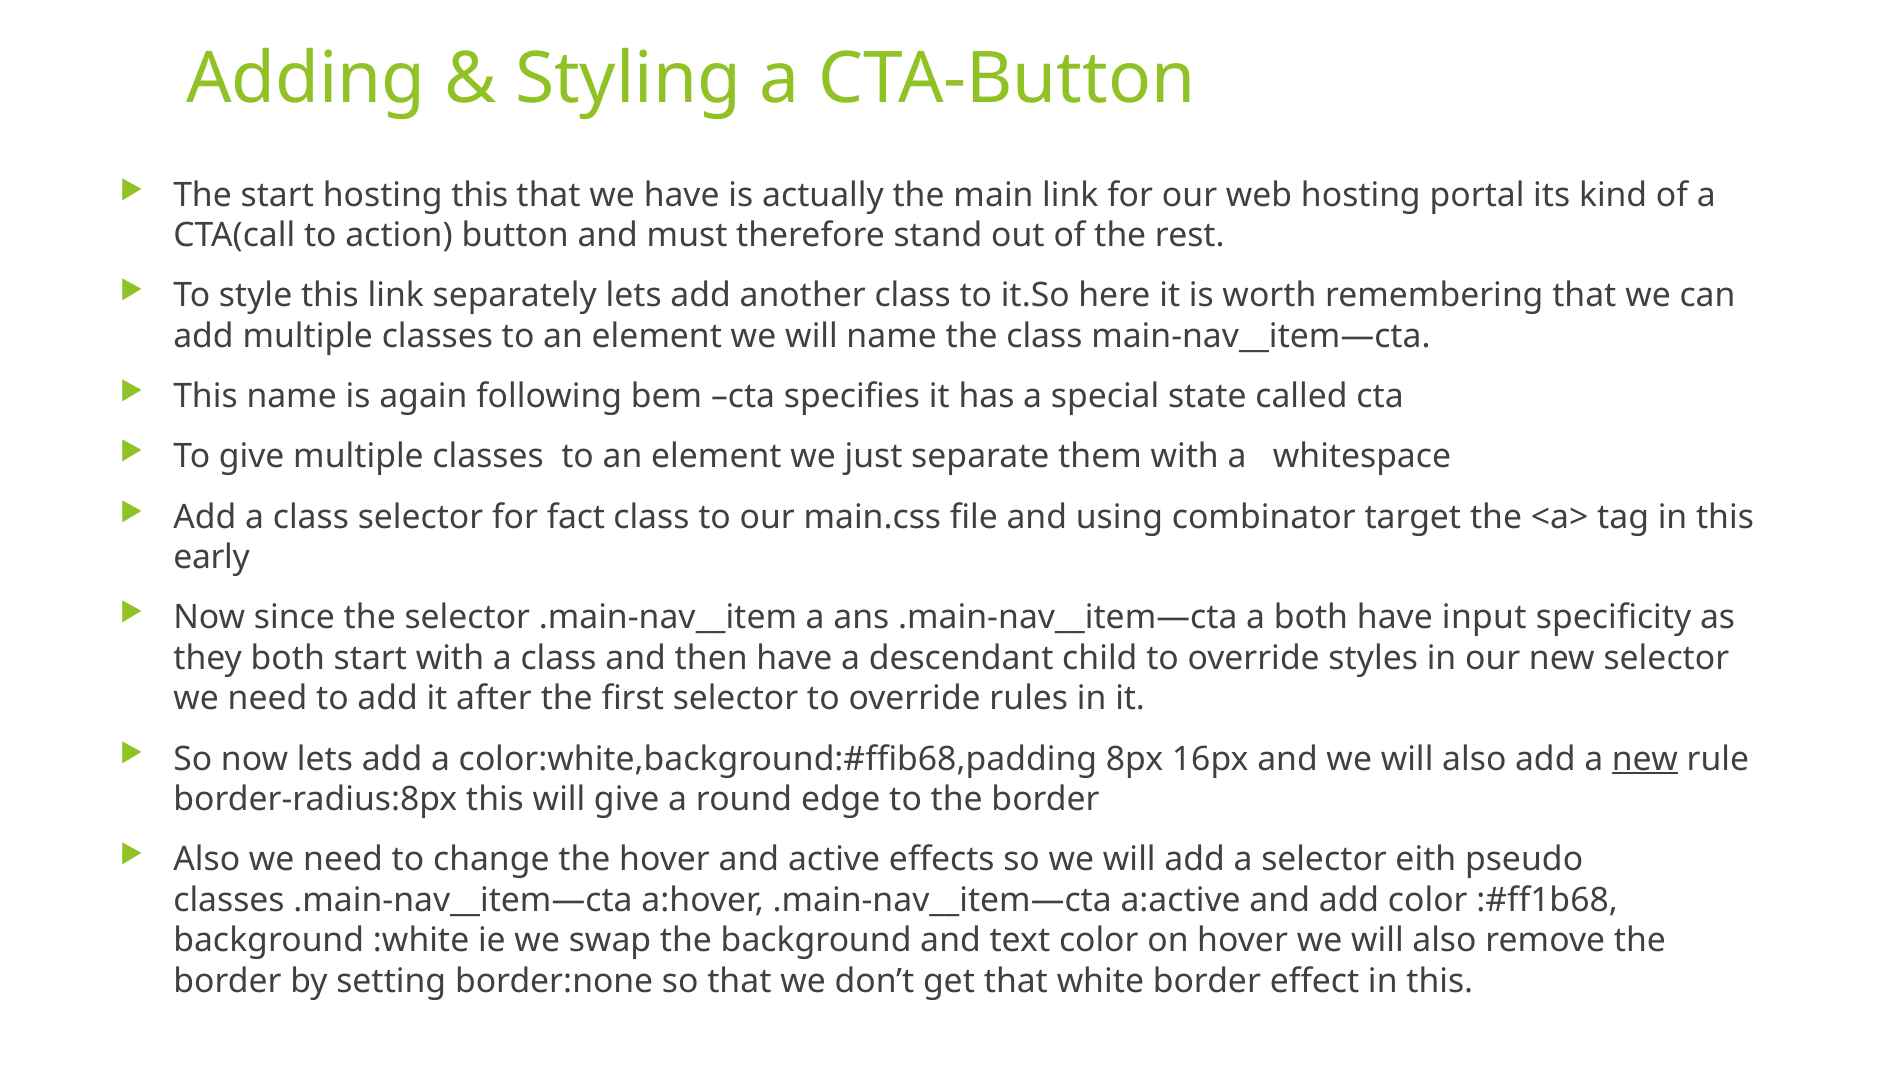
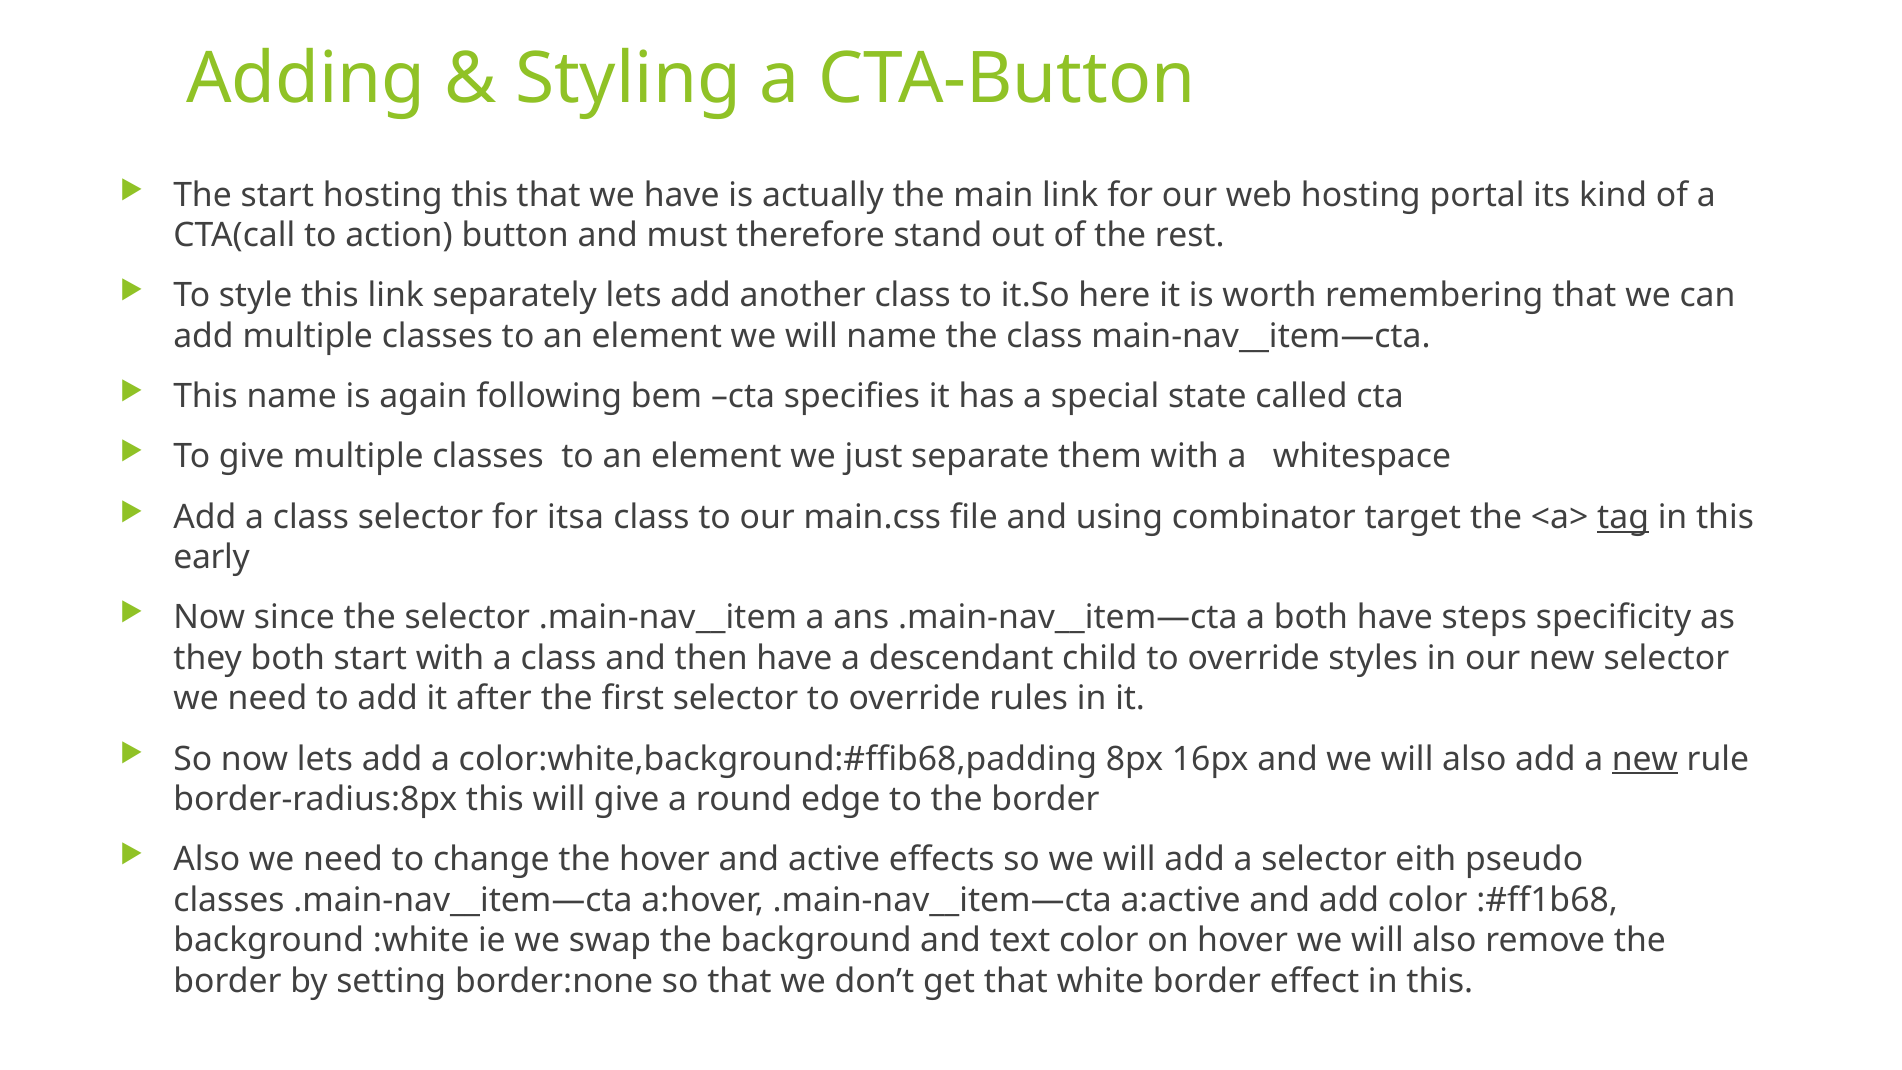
fact: fact -> itsa
tag underline: none -> present
input: input -> steps
